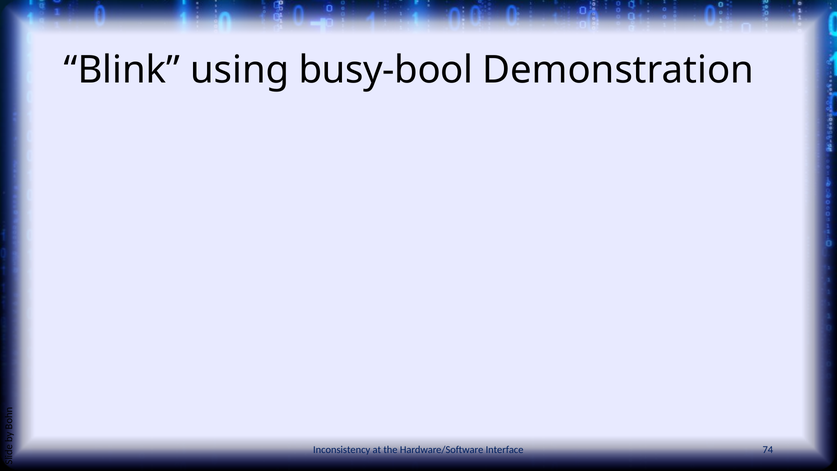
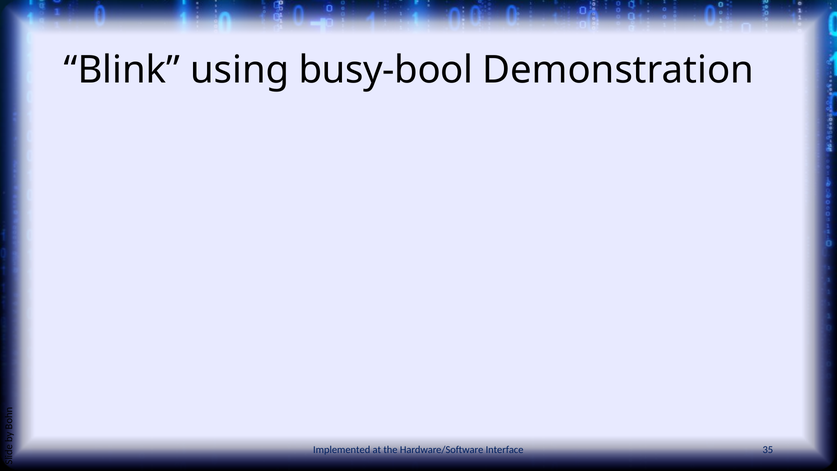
Inconsistency: Inconsistency -> Implemented
74: 74 -> 35
